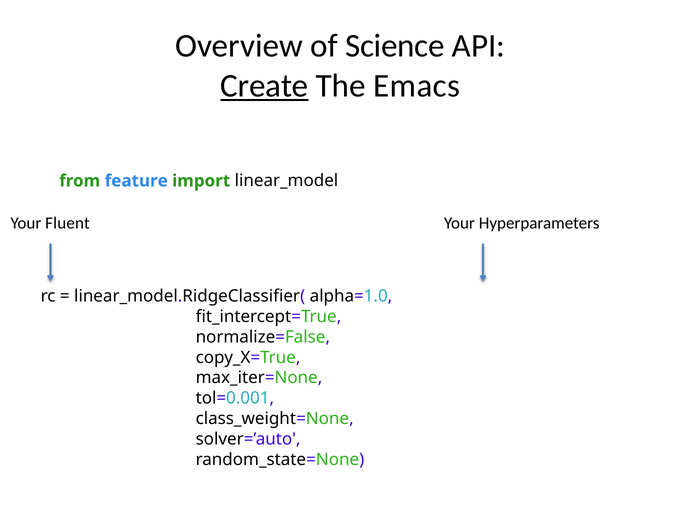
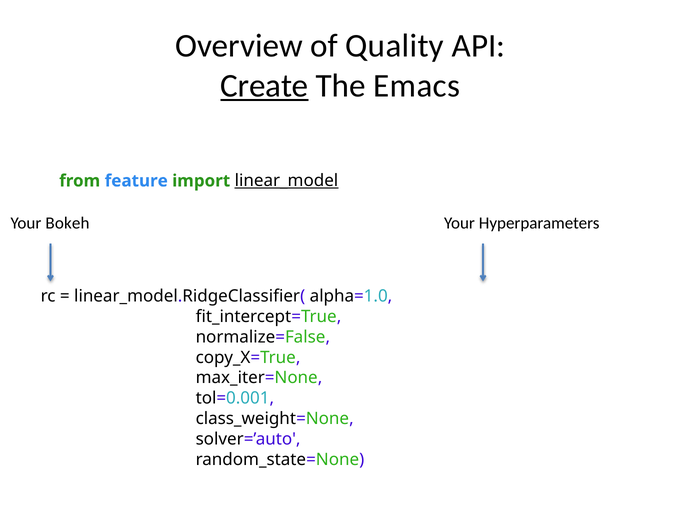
Science: Science -> Quality
linear_model underline: none -> present
Fluent: Fluent -> Bokeh
